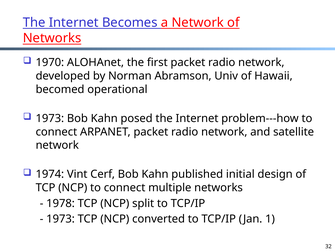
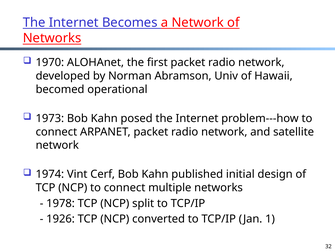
1973 at (61, 218): 1973 -> 1926
